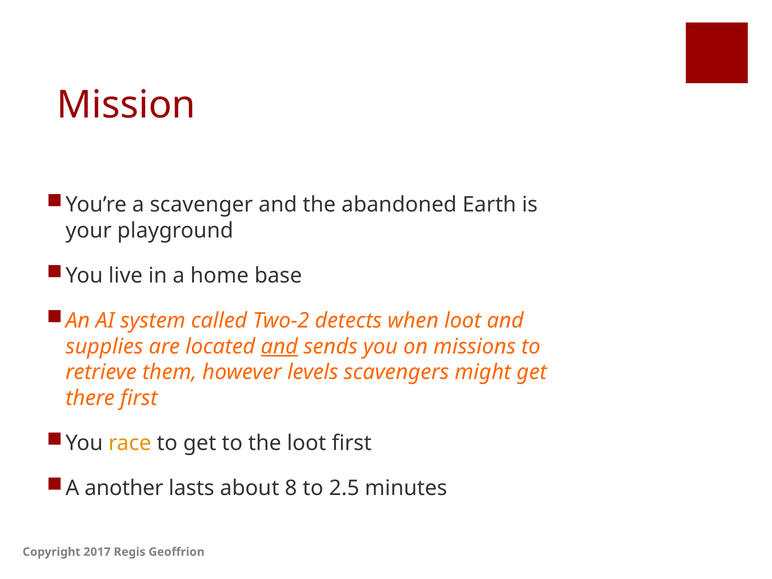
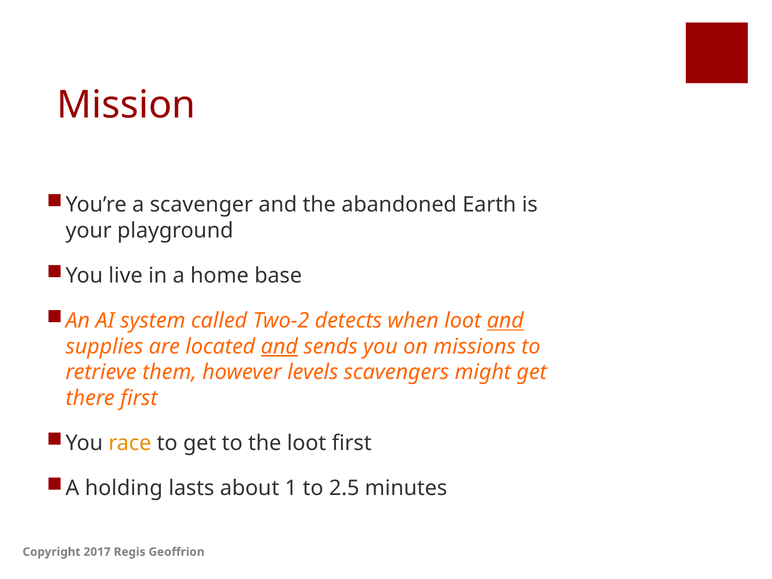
and at (505, 321) underline: none -> present
another: another -> holding
8: 8 -> 1
